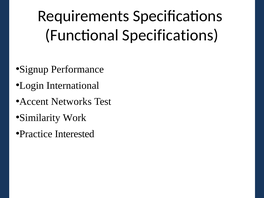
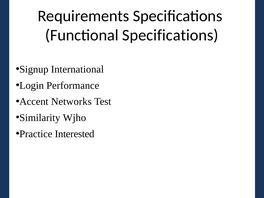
Performance: Performance -> International
International: International -> Performance
Work: Work -> Wjho
